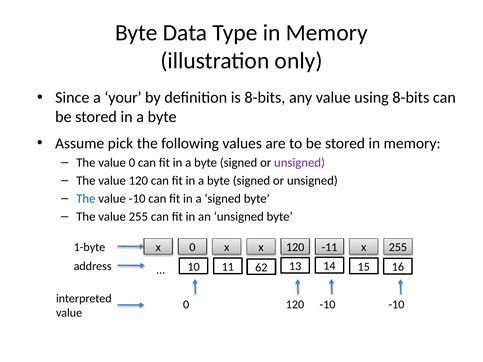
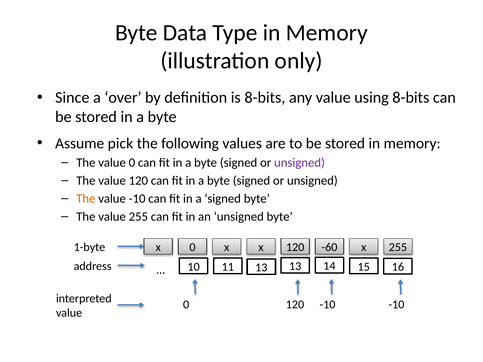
your: your -> over
The at (86, 199) colour: blue -> orange
-11: -11 -> -60
11 62: 62 -> 13
